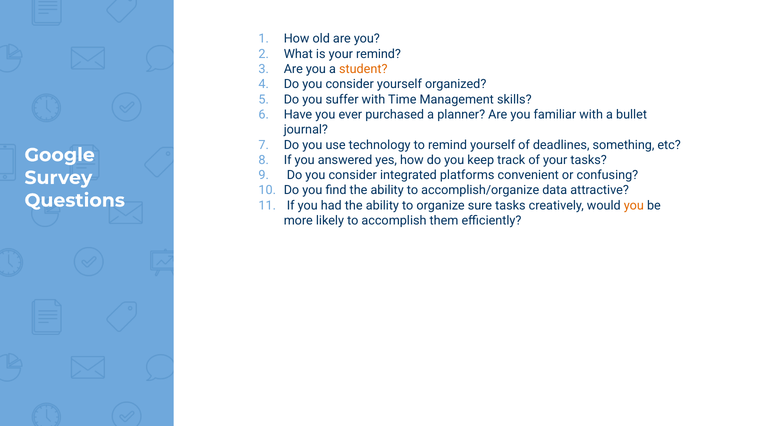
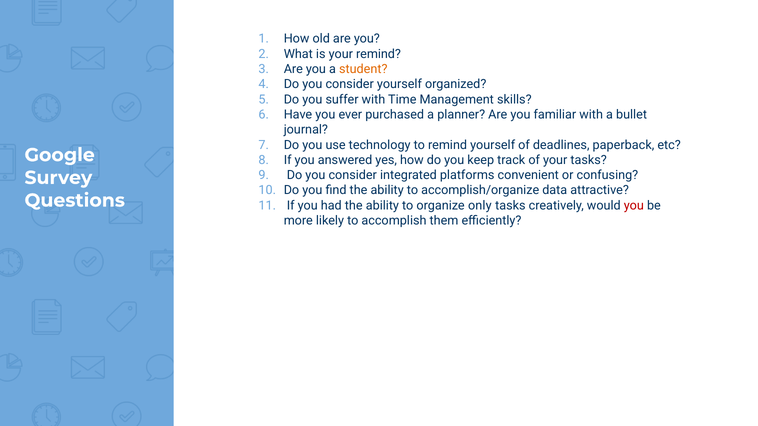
something: something -> paperback
sure: sure -> only
you at (634, 206) colour: orange -> red
